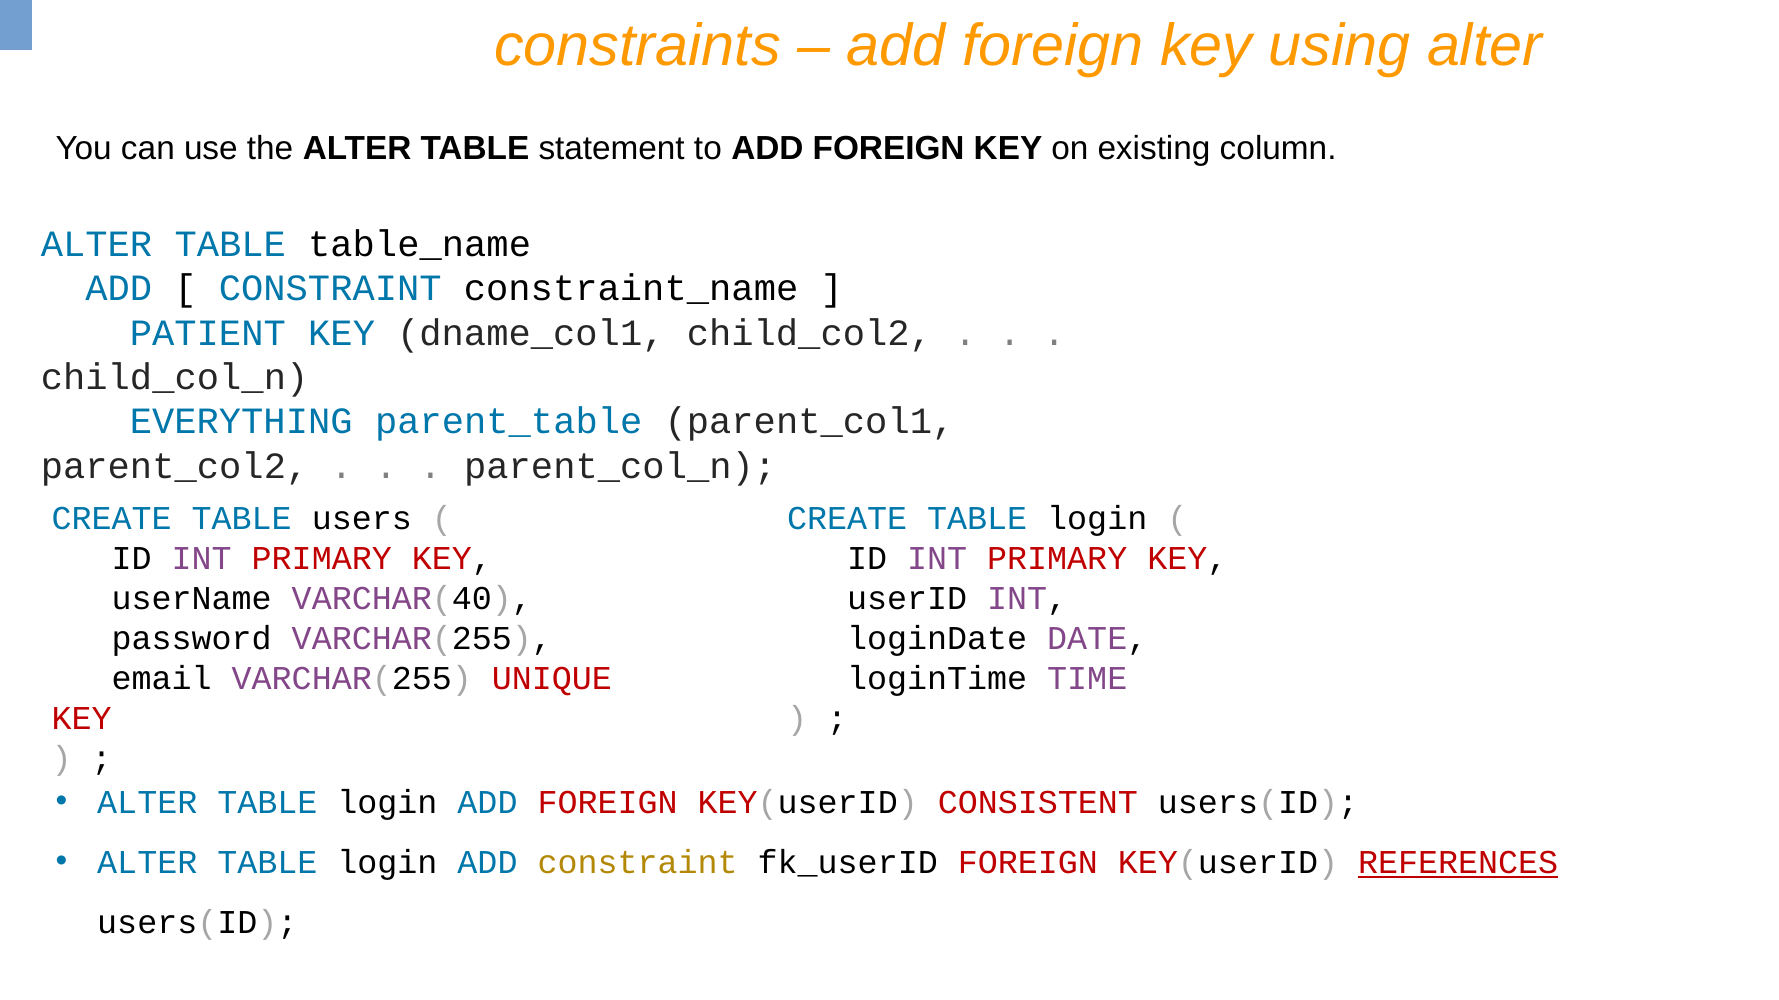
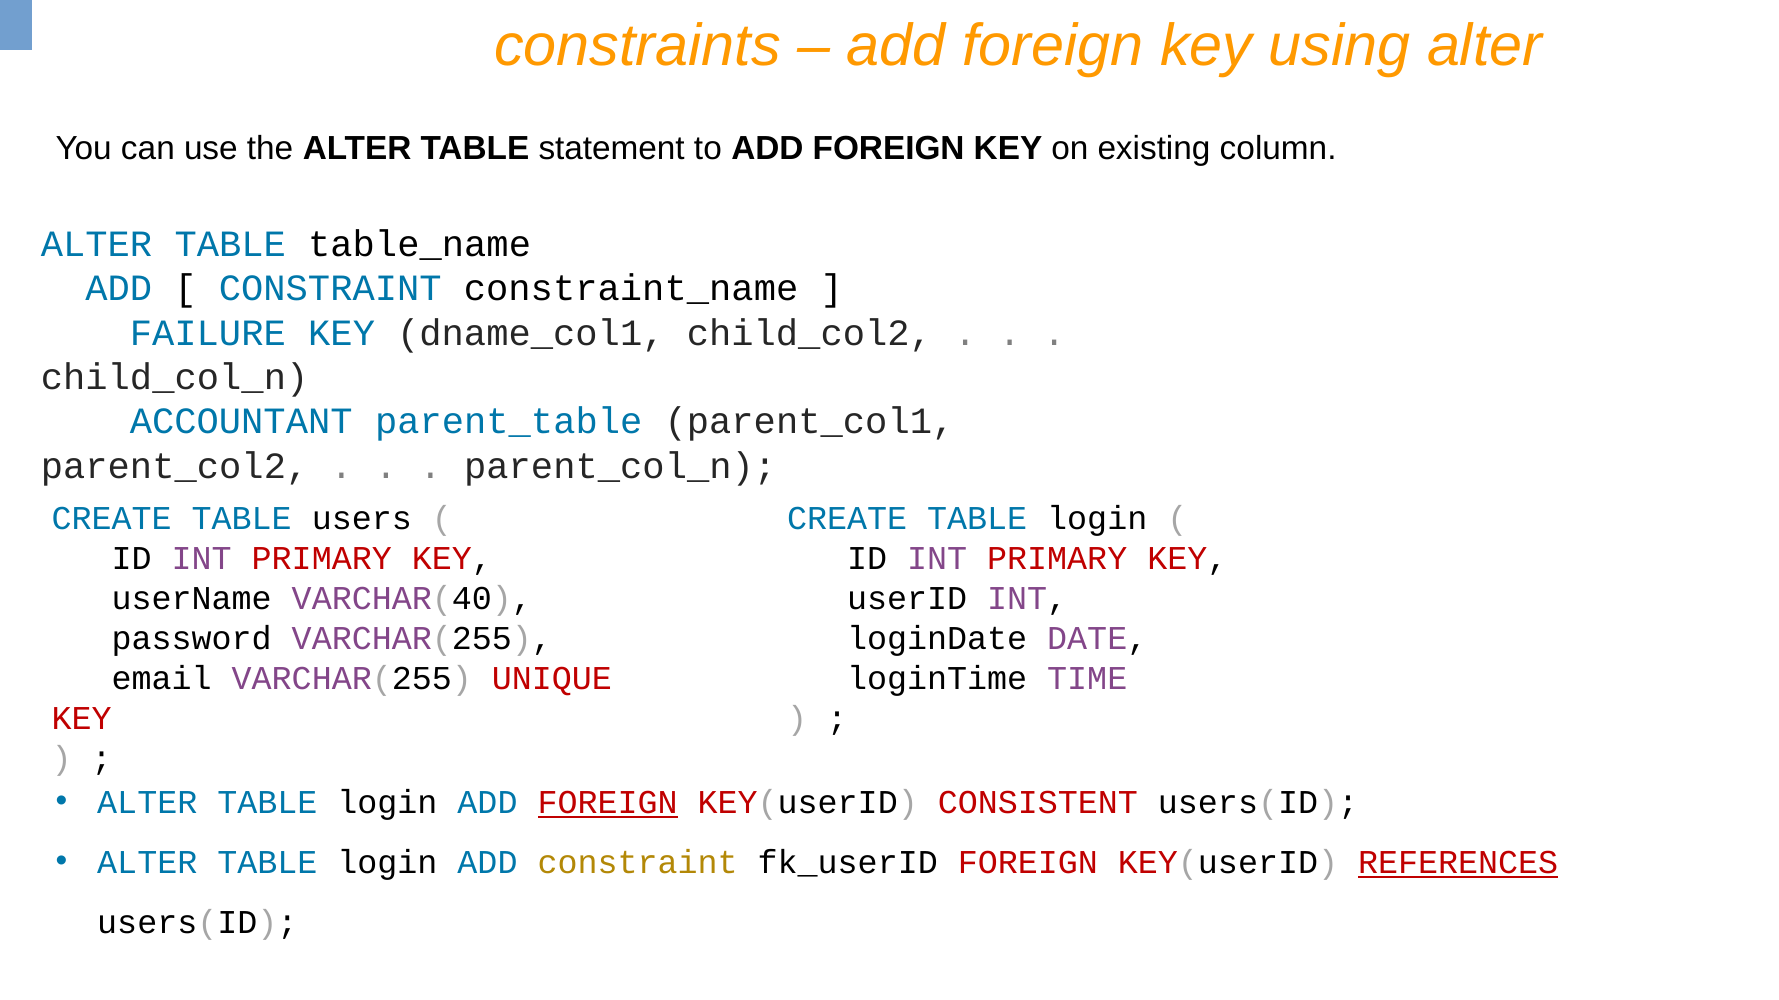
PATIENT: PATIENT -> FAILURE
EVERYTHING: EVERYTHING -> ACCOUNTANT
FOREIGN at (608, 803) underline: none -> present
